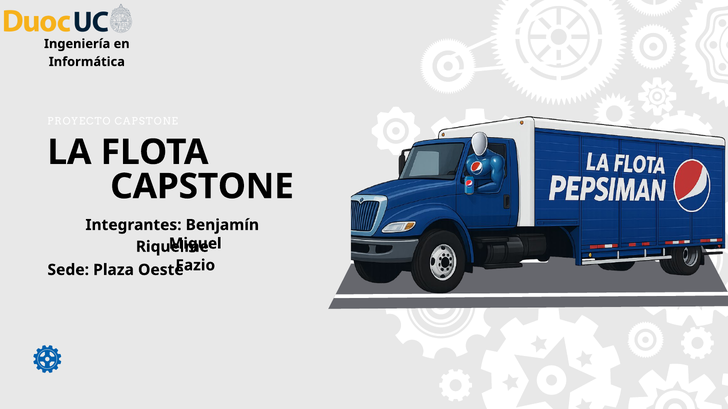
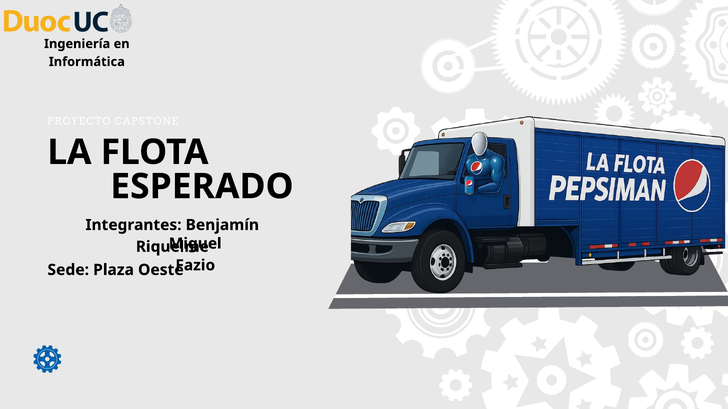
CAPSTONE at (202, 187): CAPSTONE -> ESPERADO
